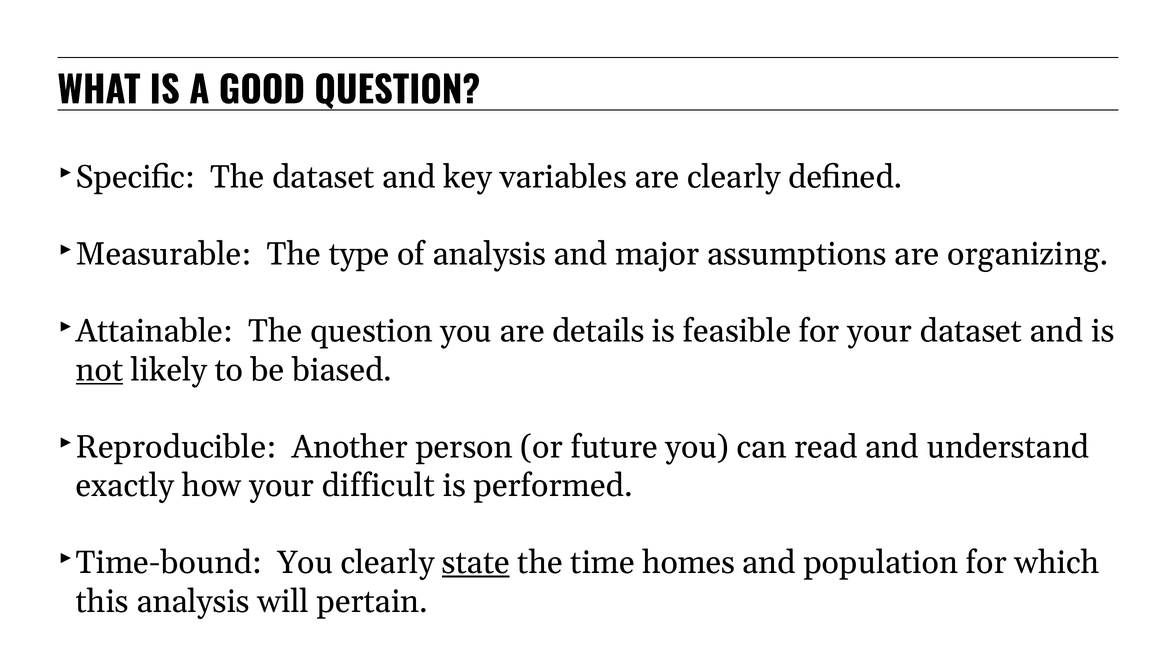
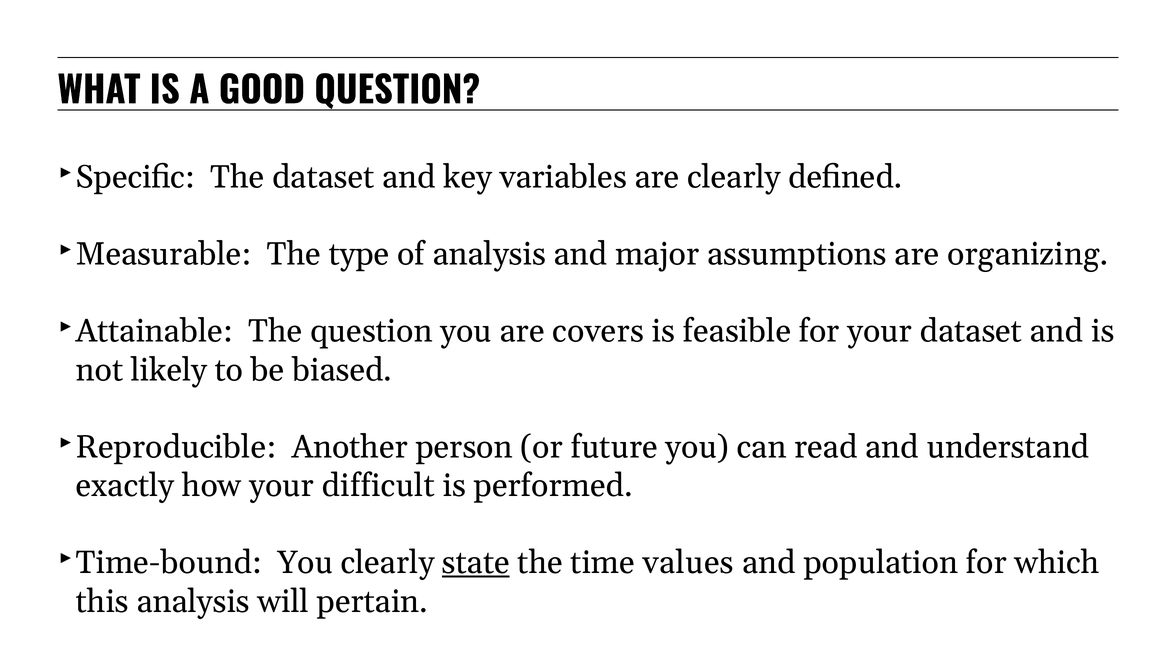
details: details -> covers
not underline: present -> none
homes: homes -> values
